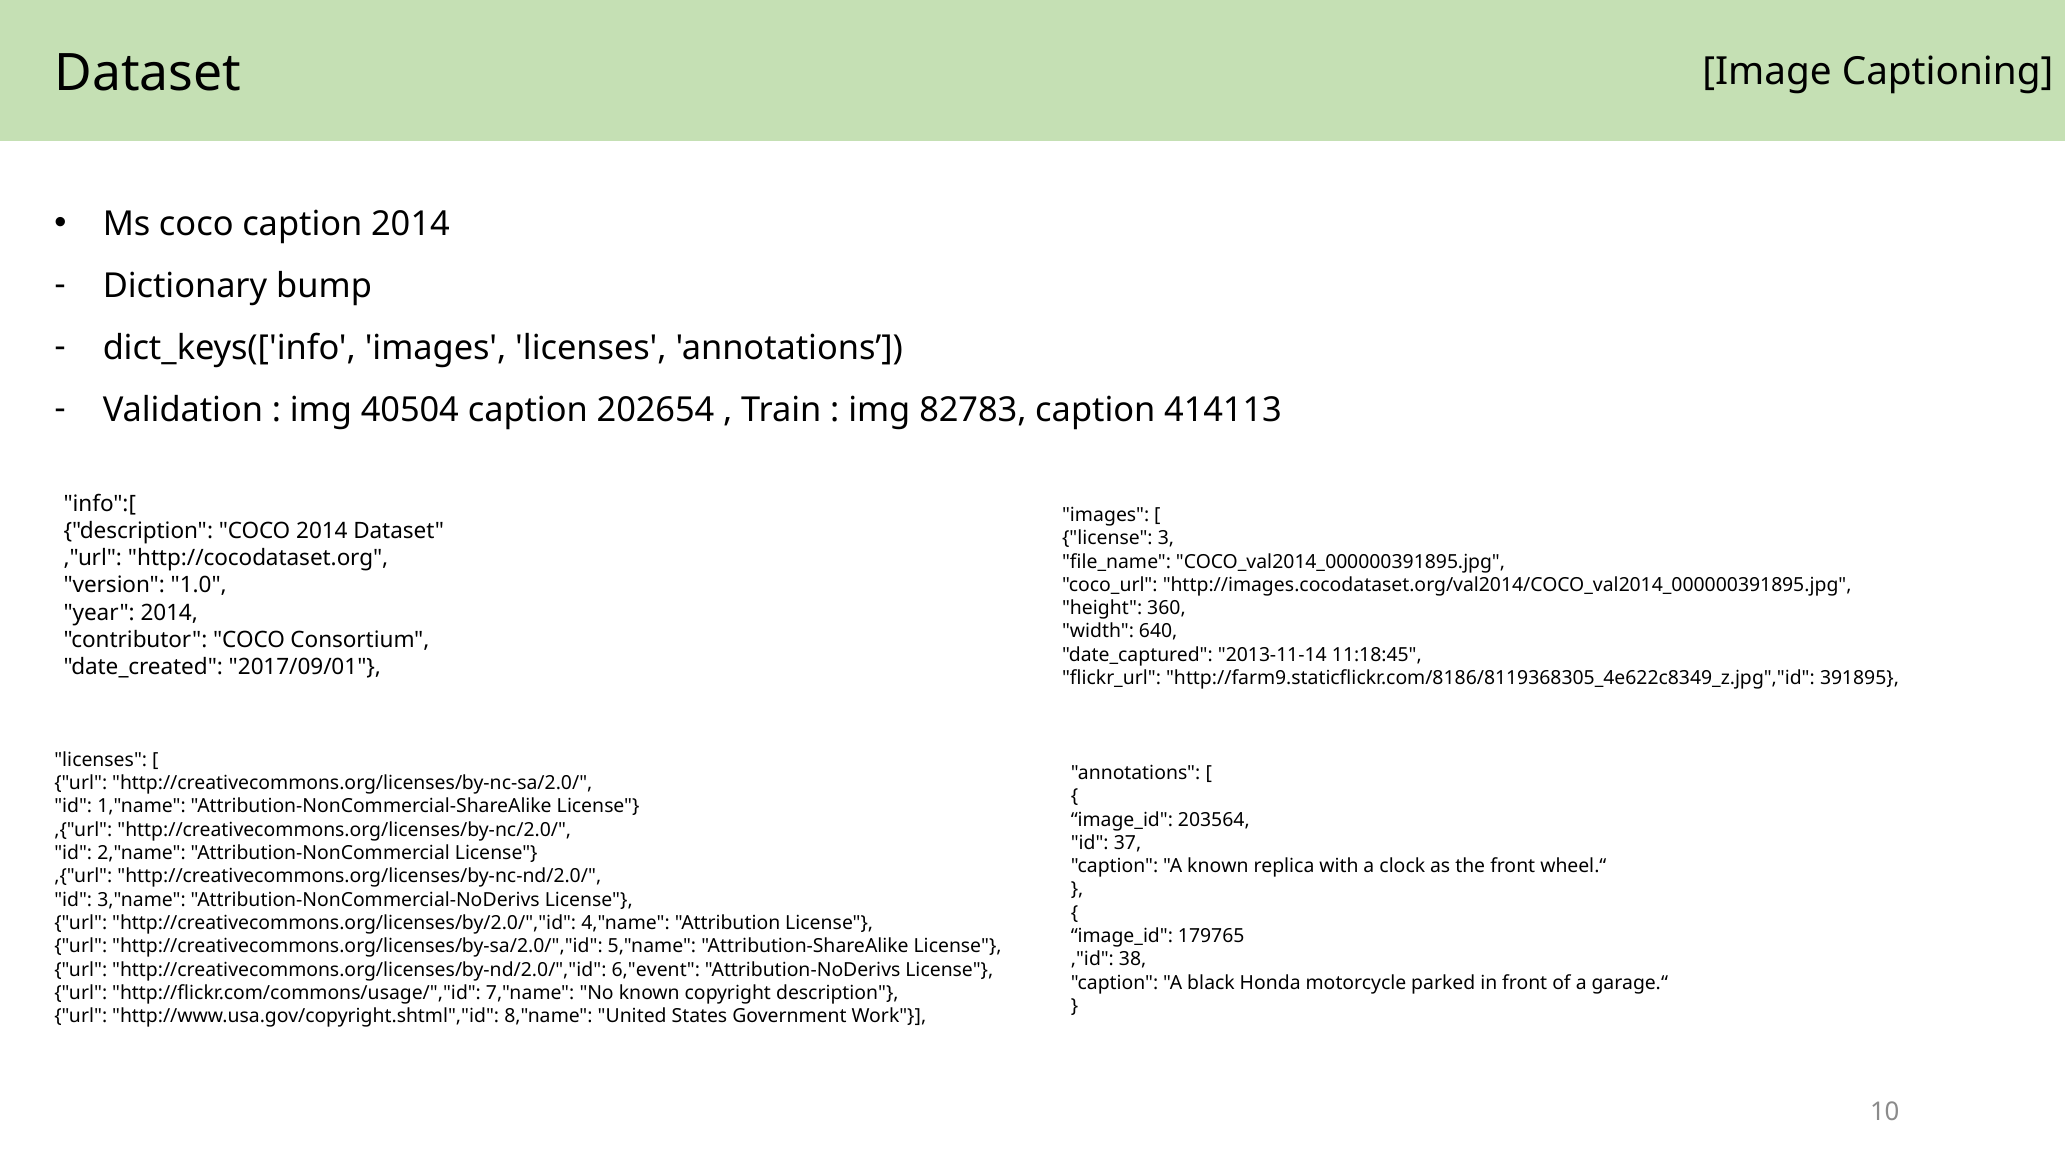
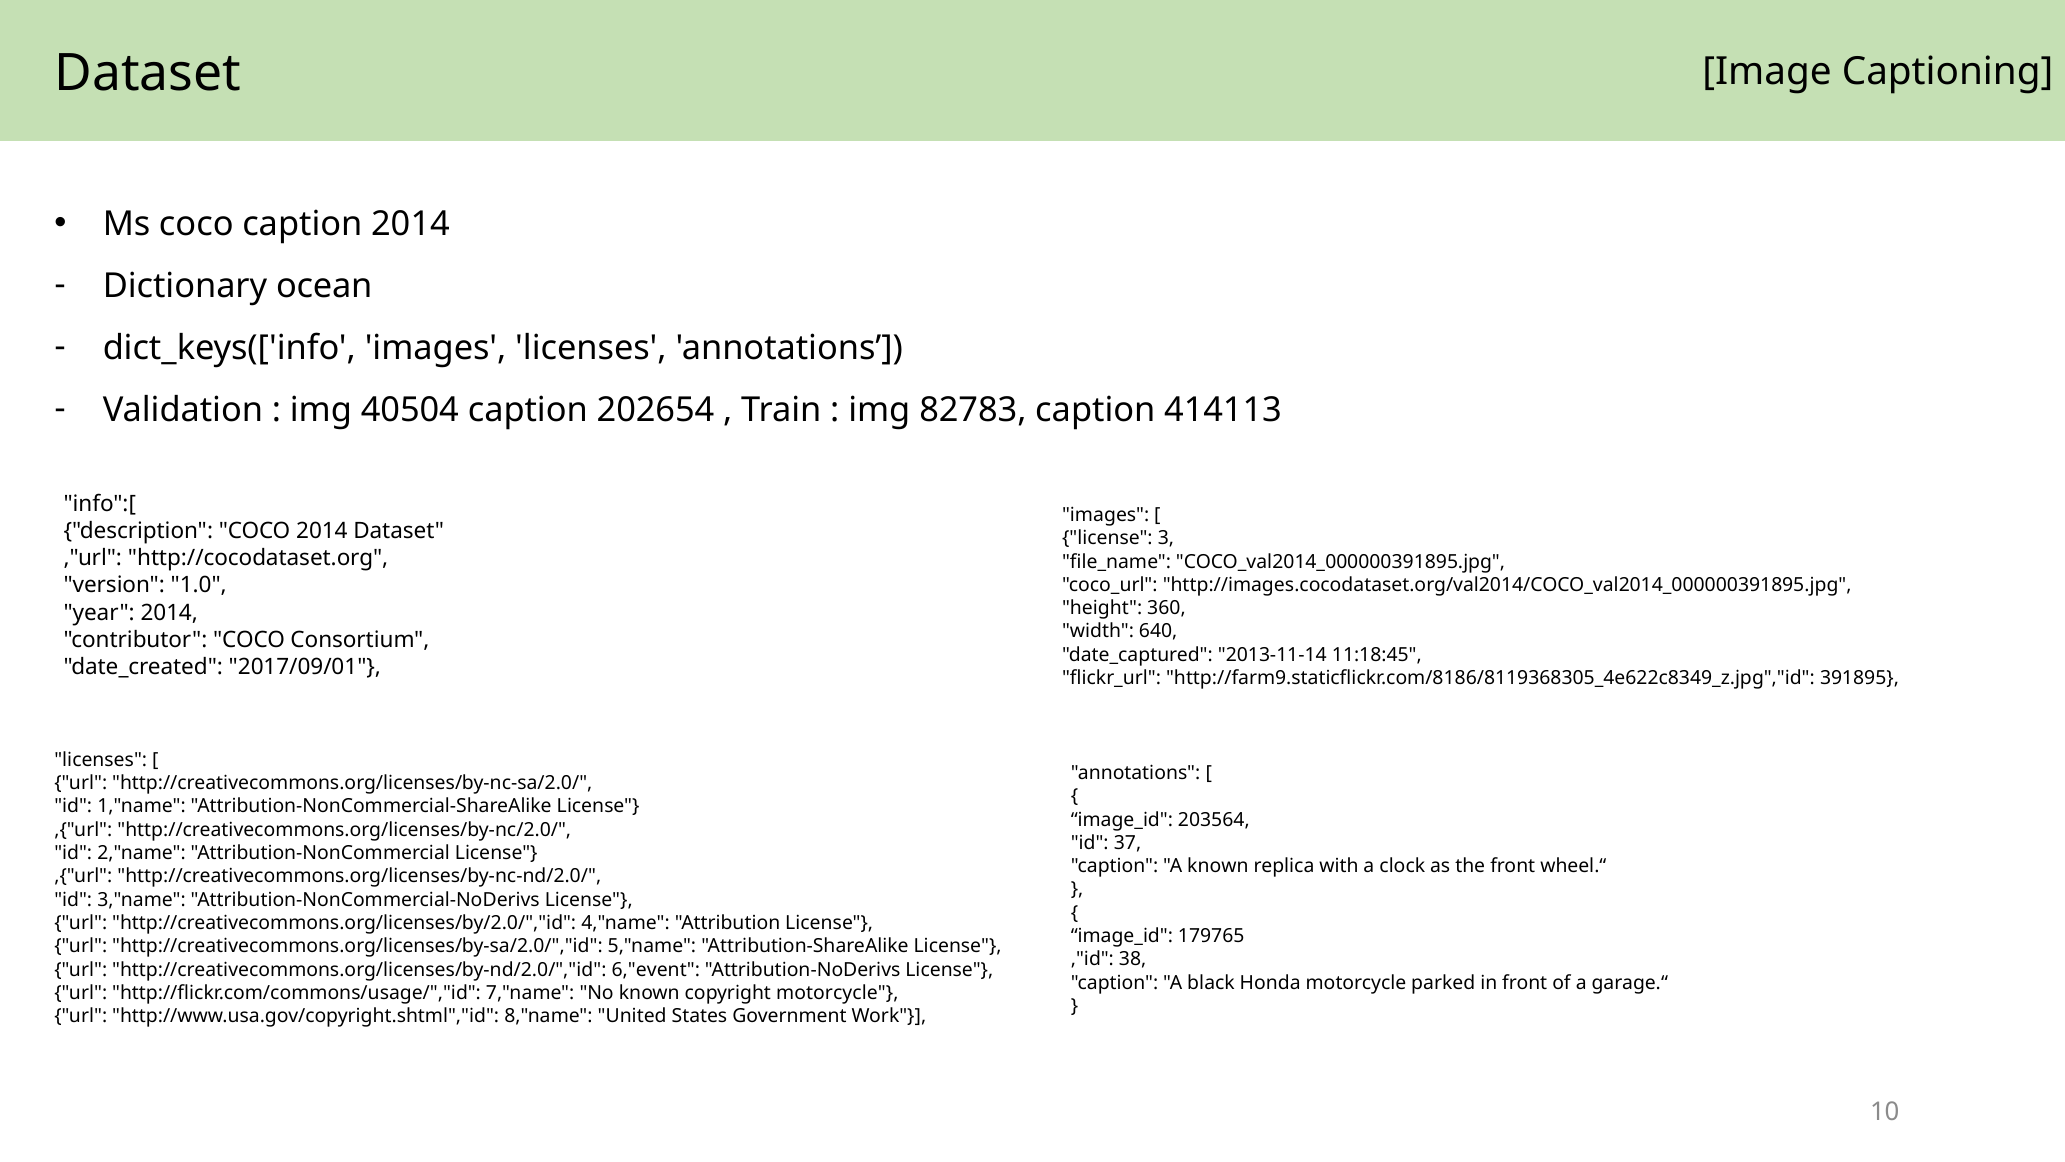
bump: bump -> ocean
copyright description: description -> motorcycle
